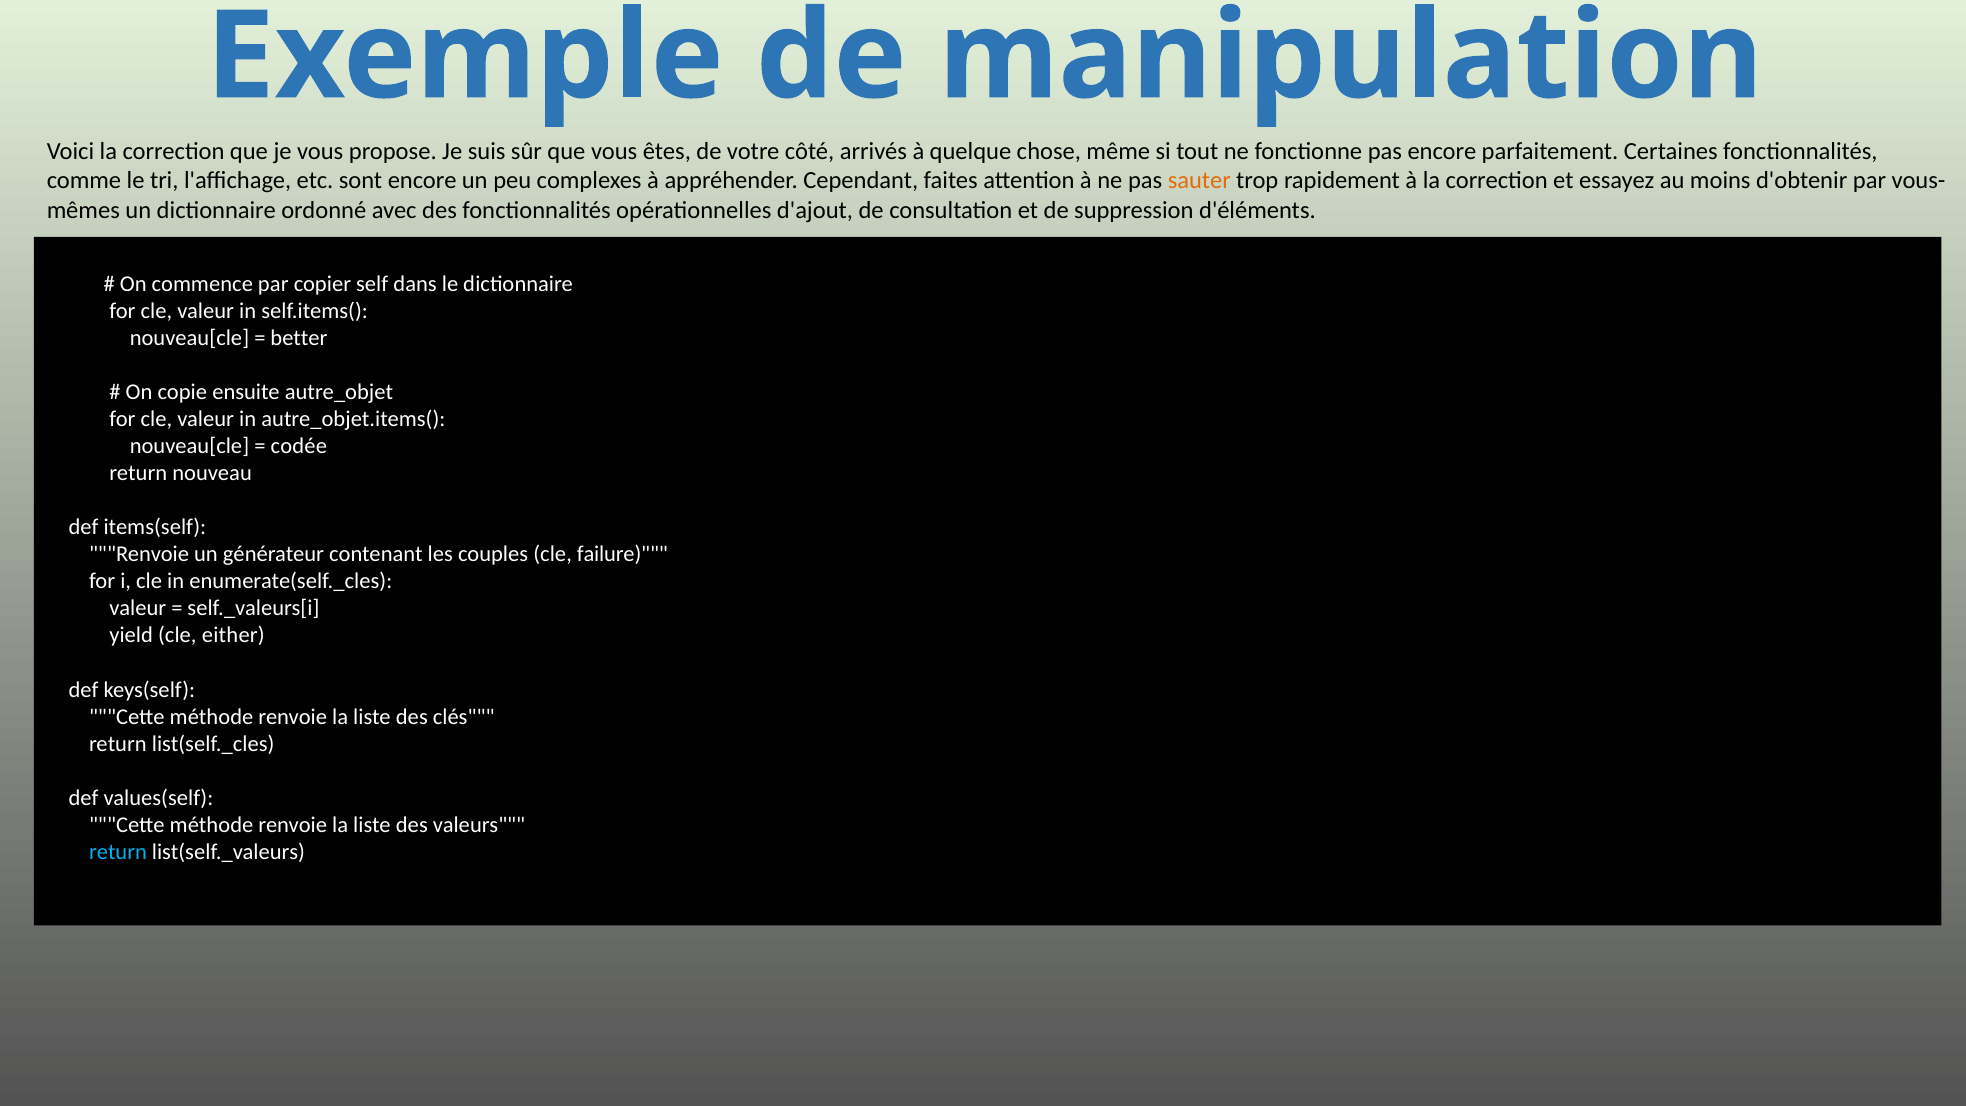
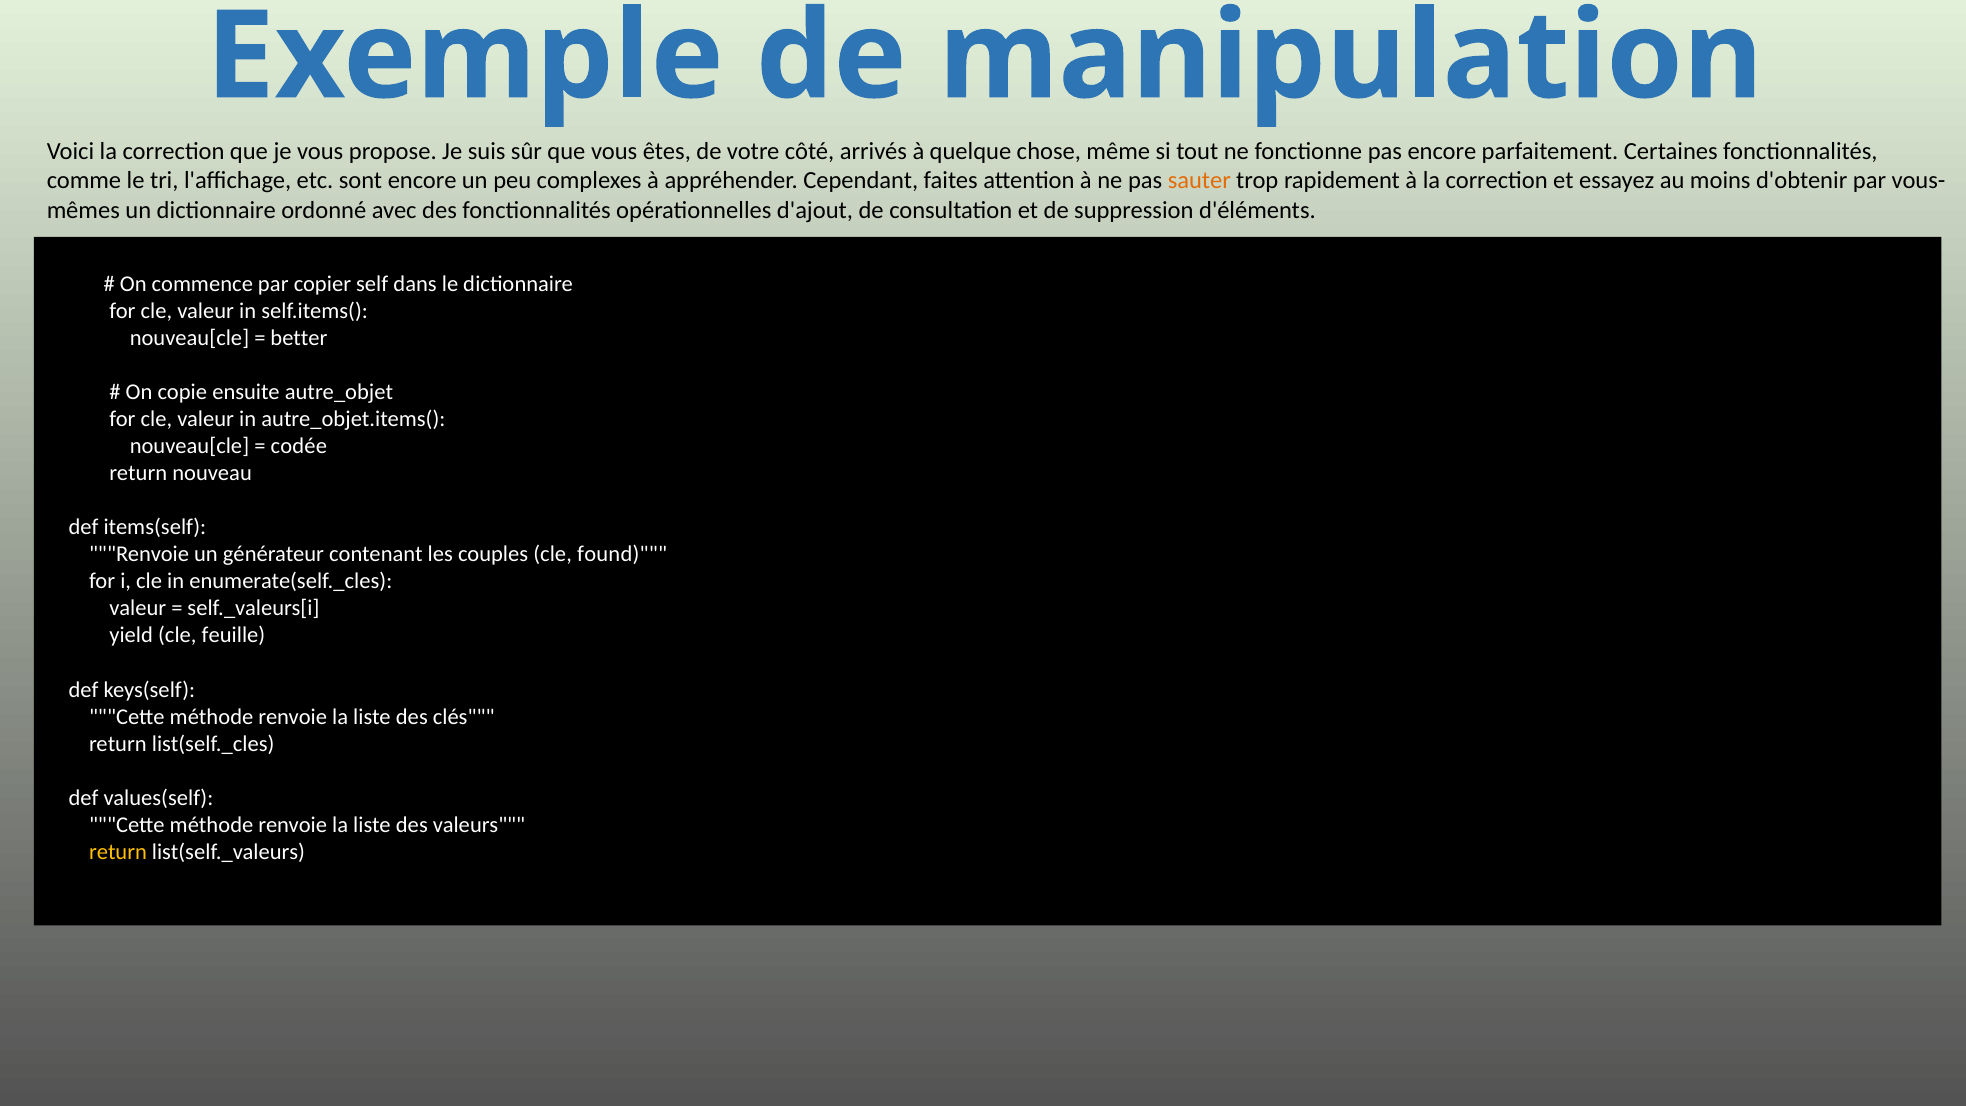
failure: failure -> found
either: either -> feuille
return at (118, 852) colour: light blue -> yellow
